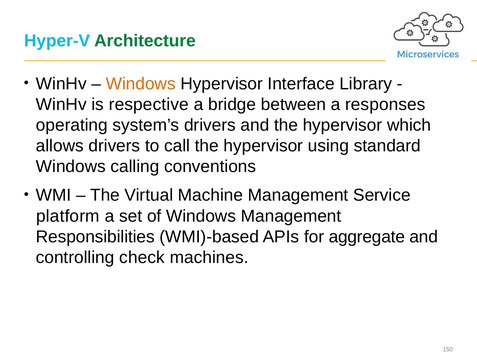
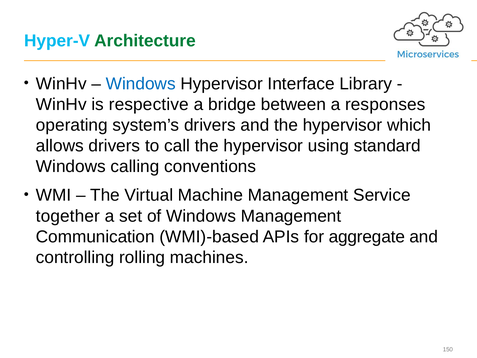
Windows at (141, 84) colour: orange -> blue
platform: platform -> together
Responsibilities: Responsibilities -> Communication
check: check -> rolling
